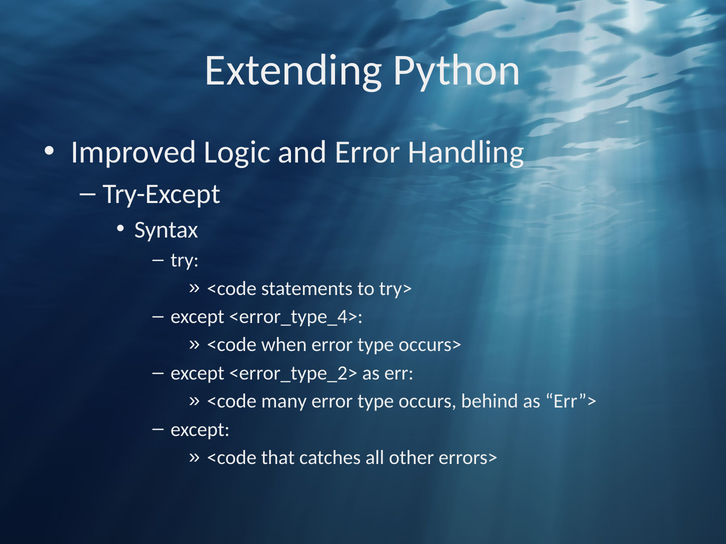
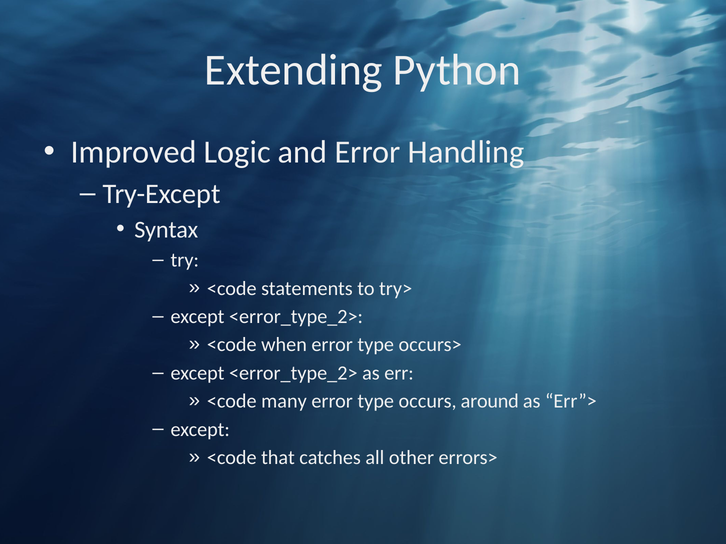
<error_type_4> at (296, 317): <error_type_4> -> <error_type_2>
behind: behind -> around
